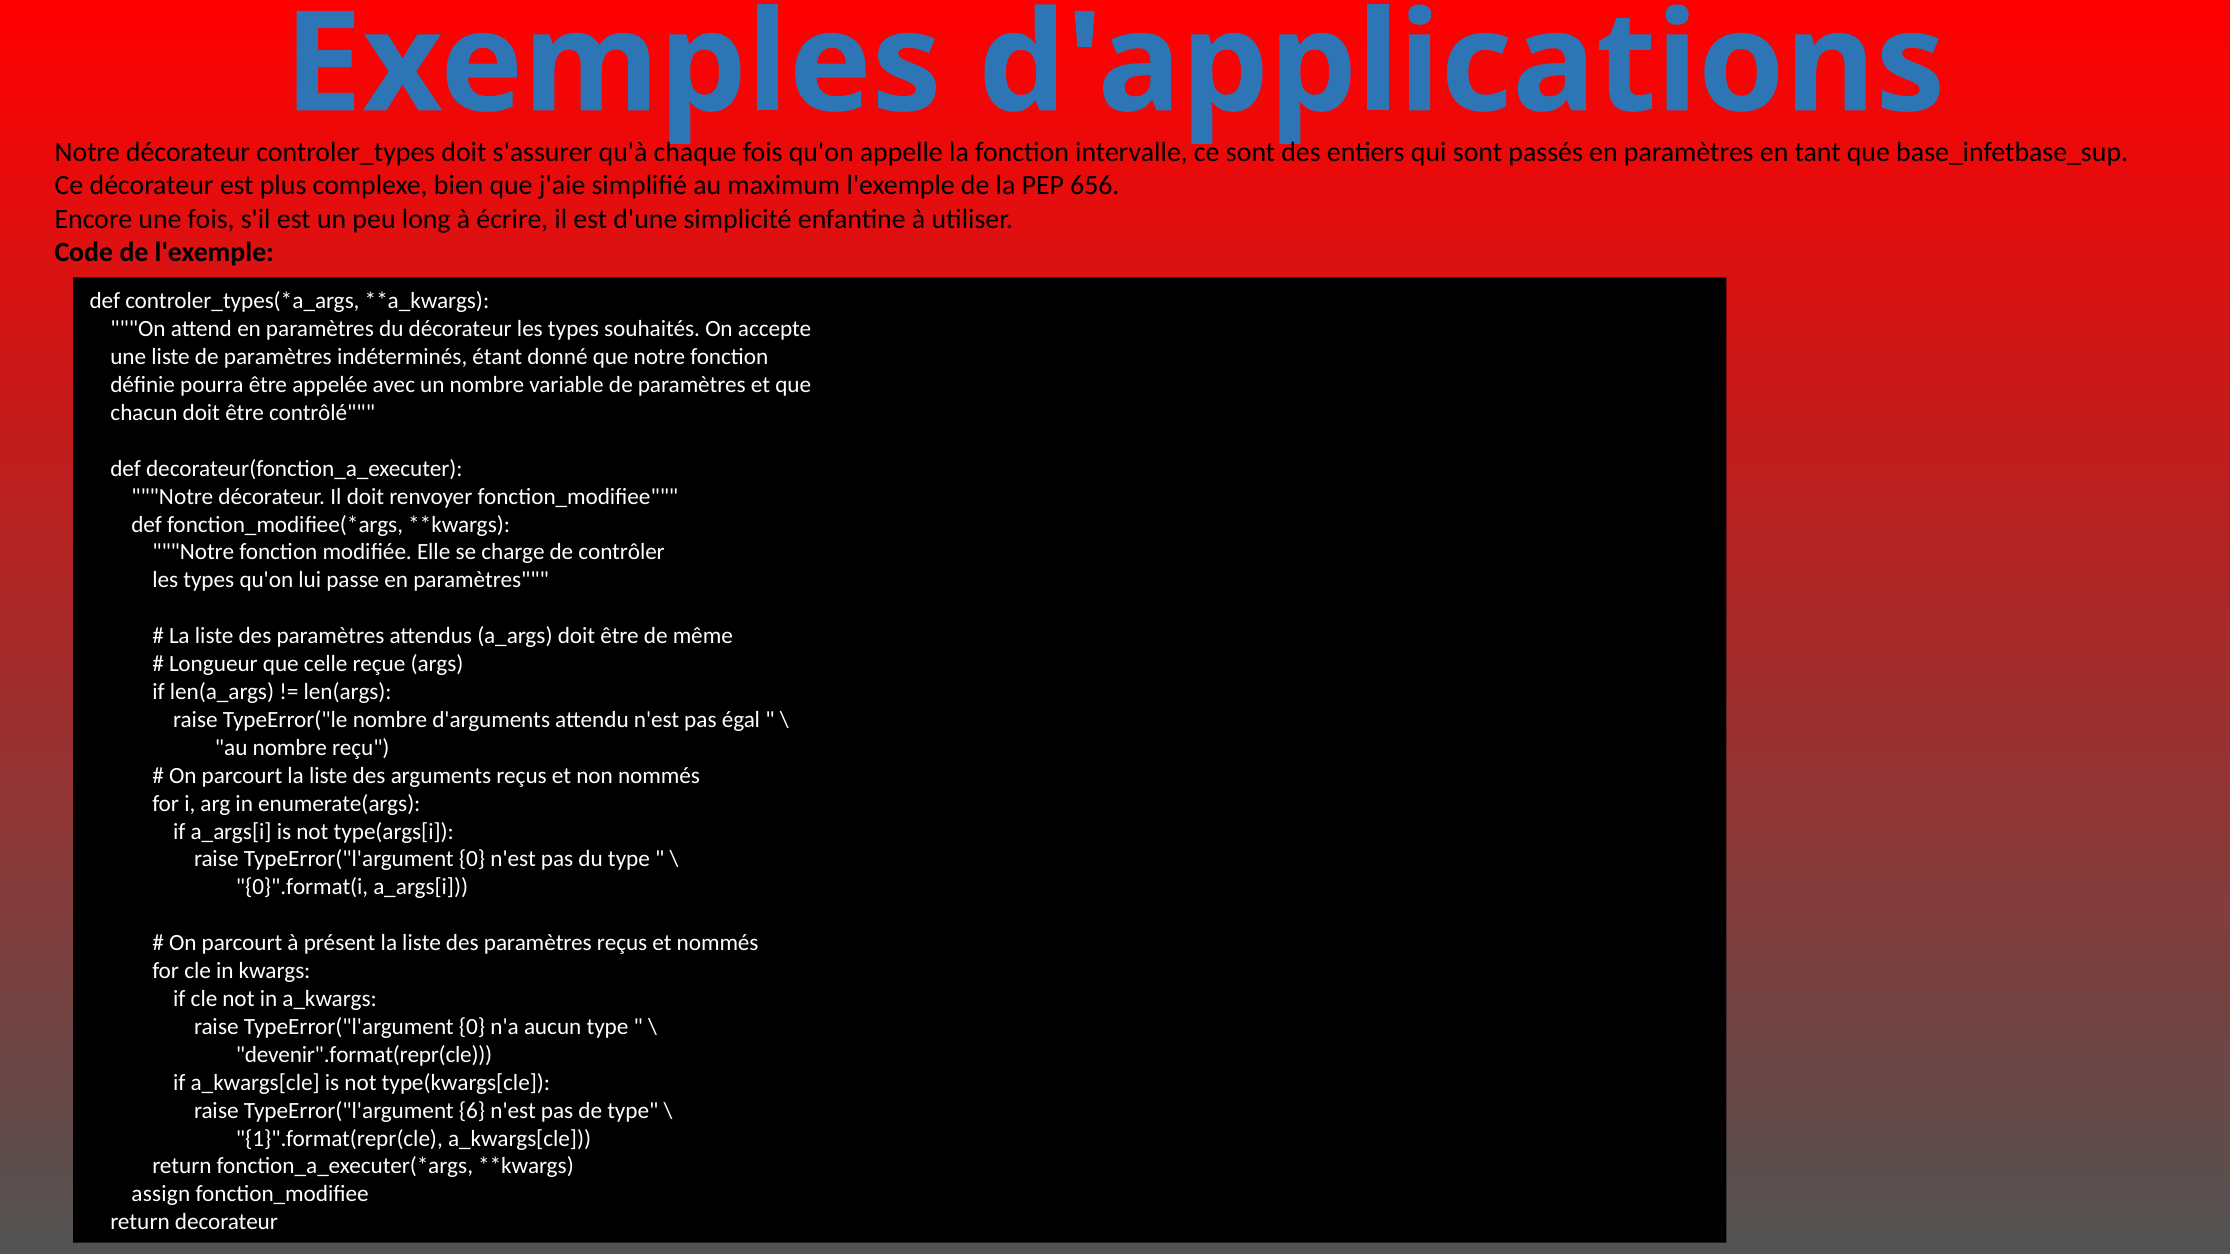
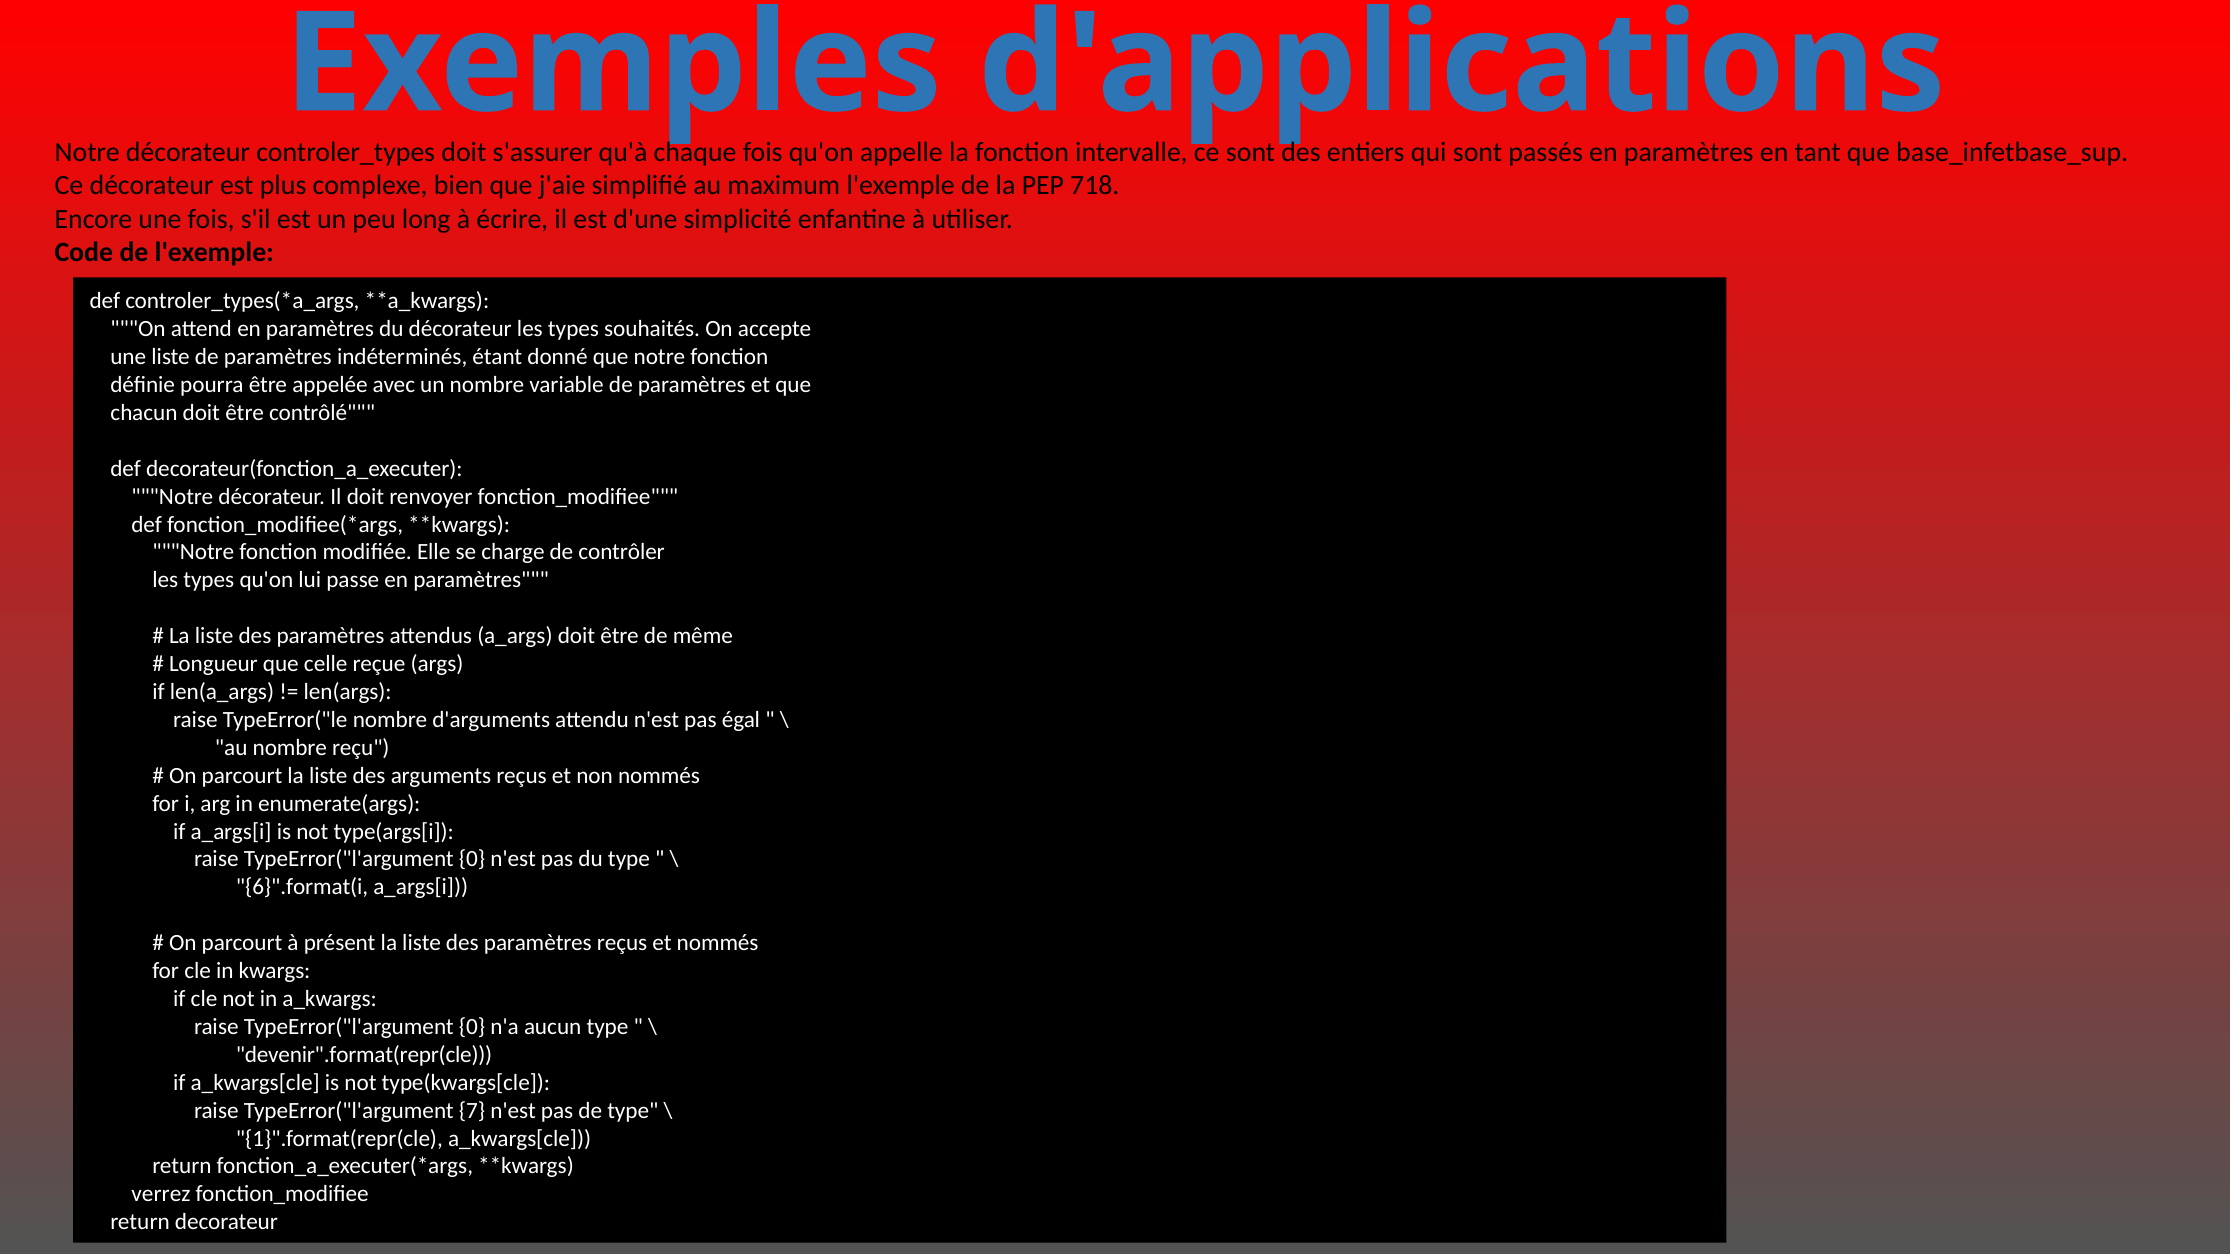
656: 656 -> 718
0}".format(i: 0}".format(i -> 6}".format(i
6: 6 -> 7
assign: assign -> verrez
